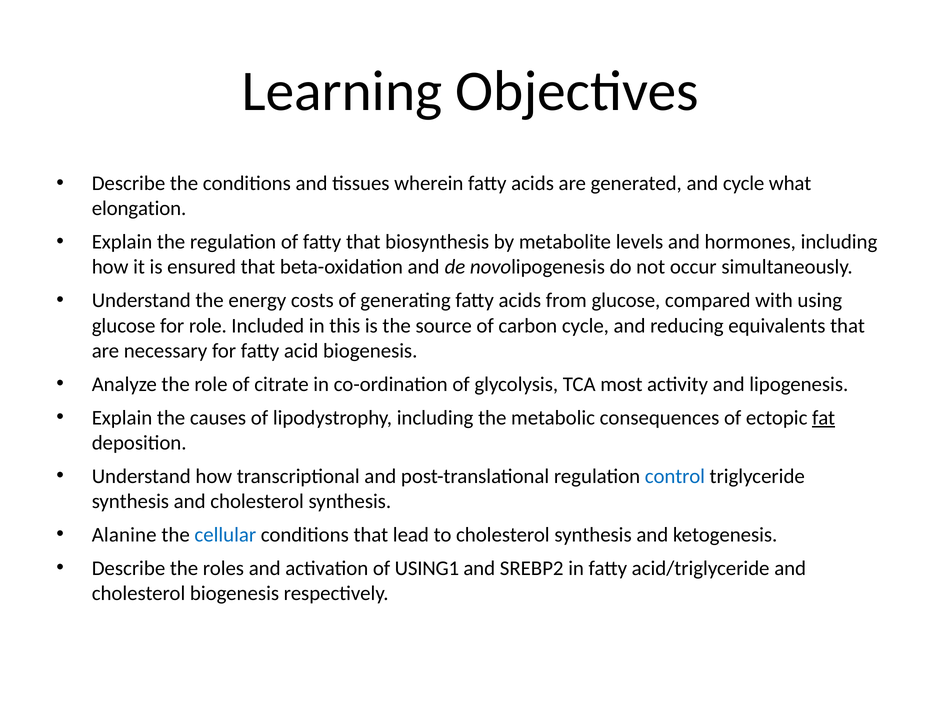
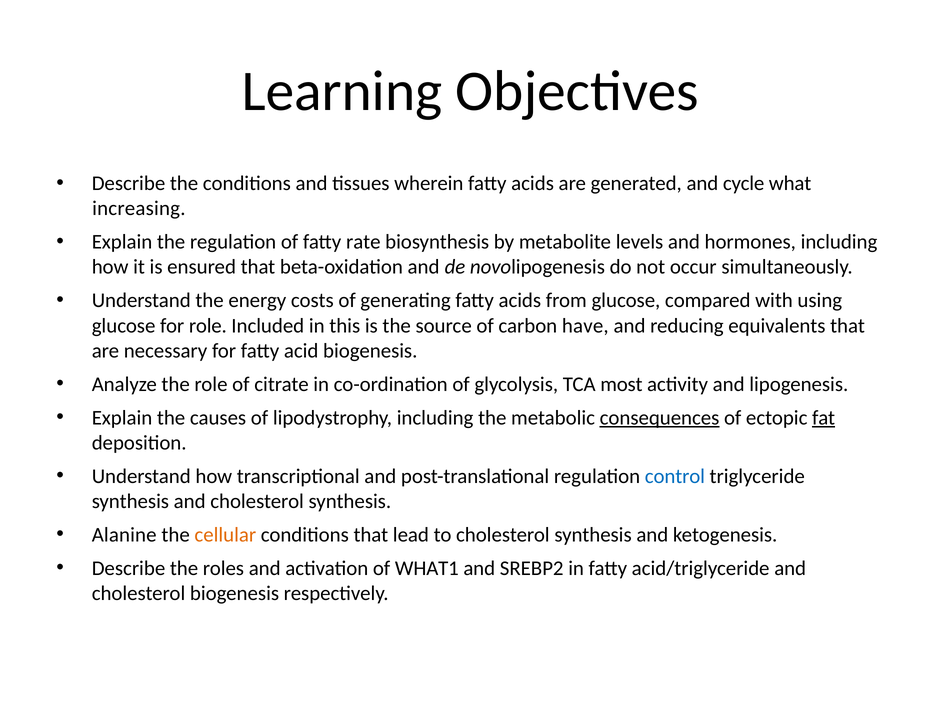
elongation: elongation -> increasing
fatty that: that -> rate
carbon cycle: cycle -> have
consequences underline: none -> present
cellular colour: blue -> orange
USING1: USING1 -> WHAT1
